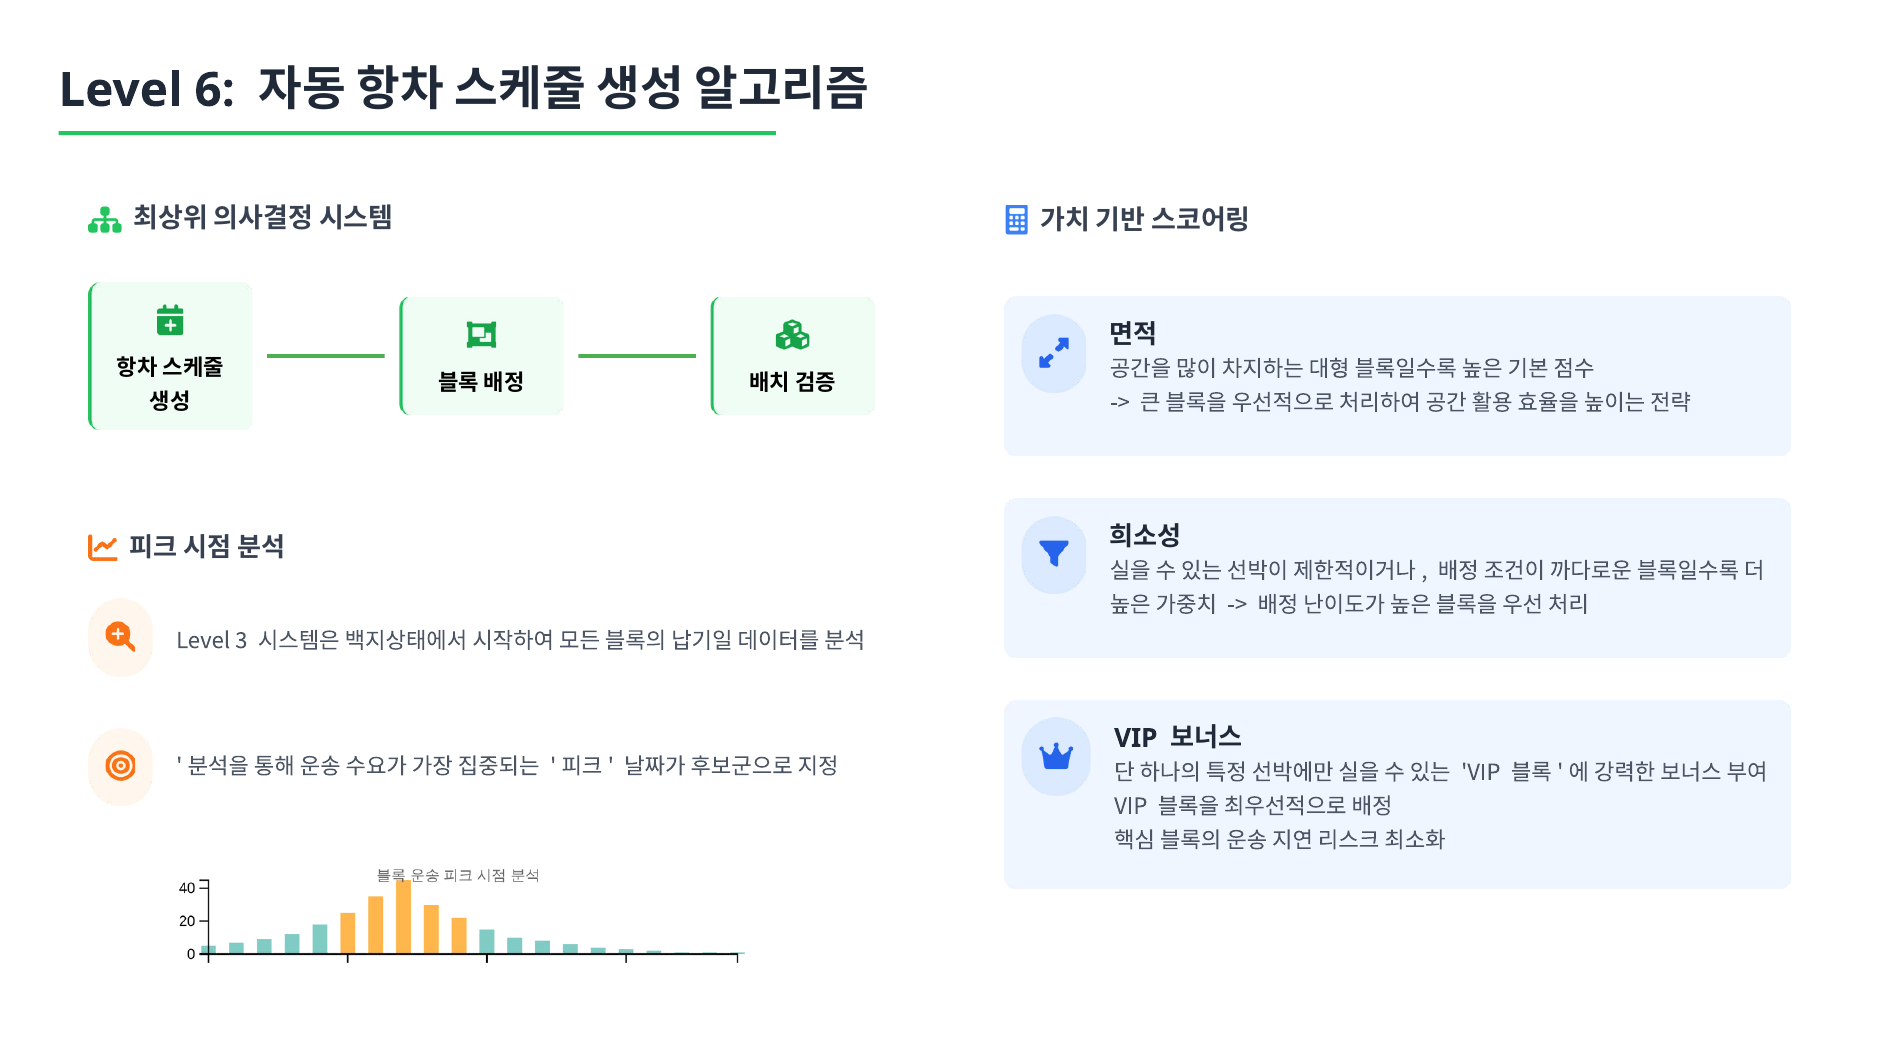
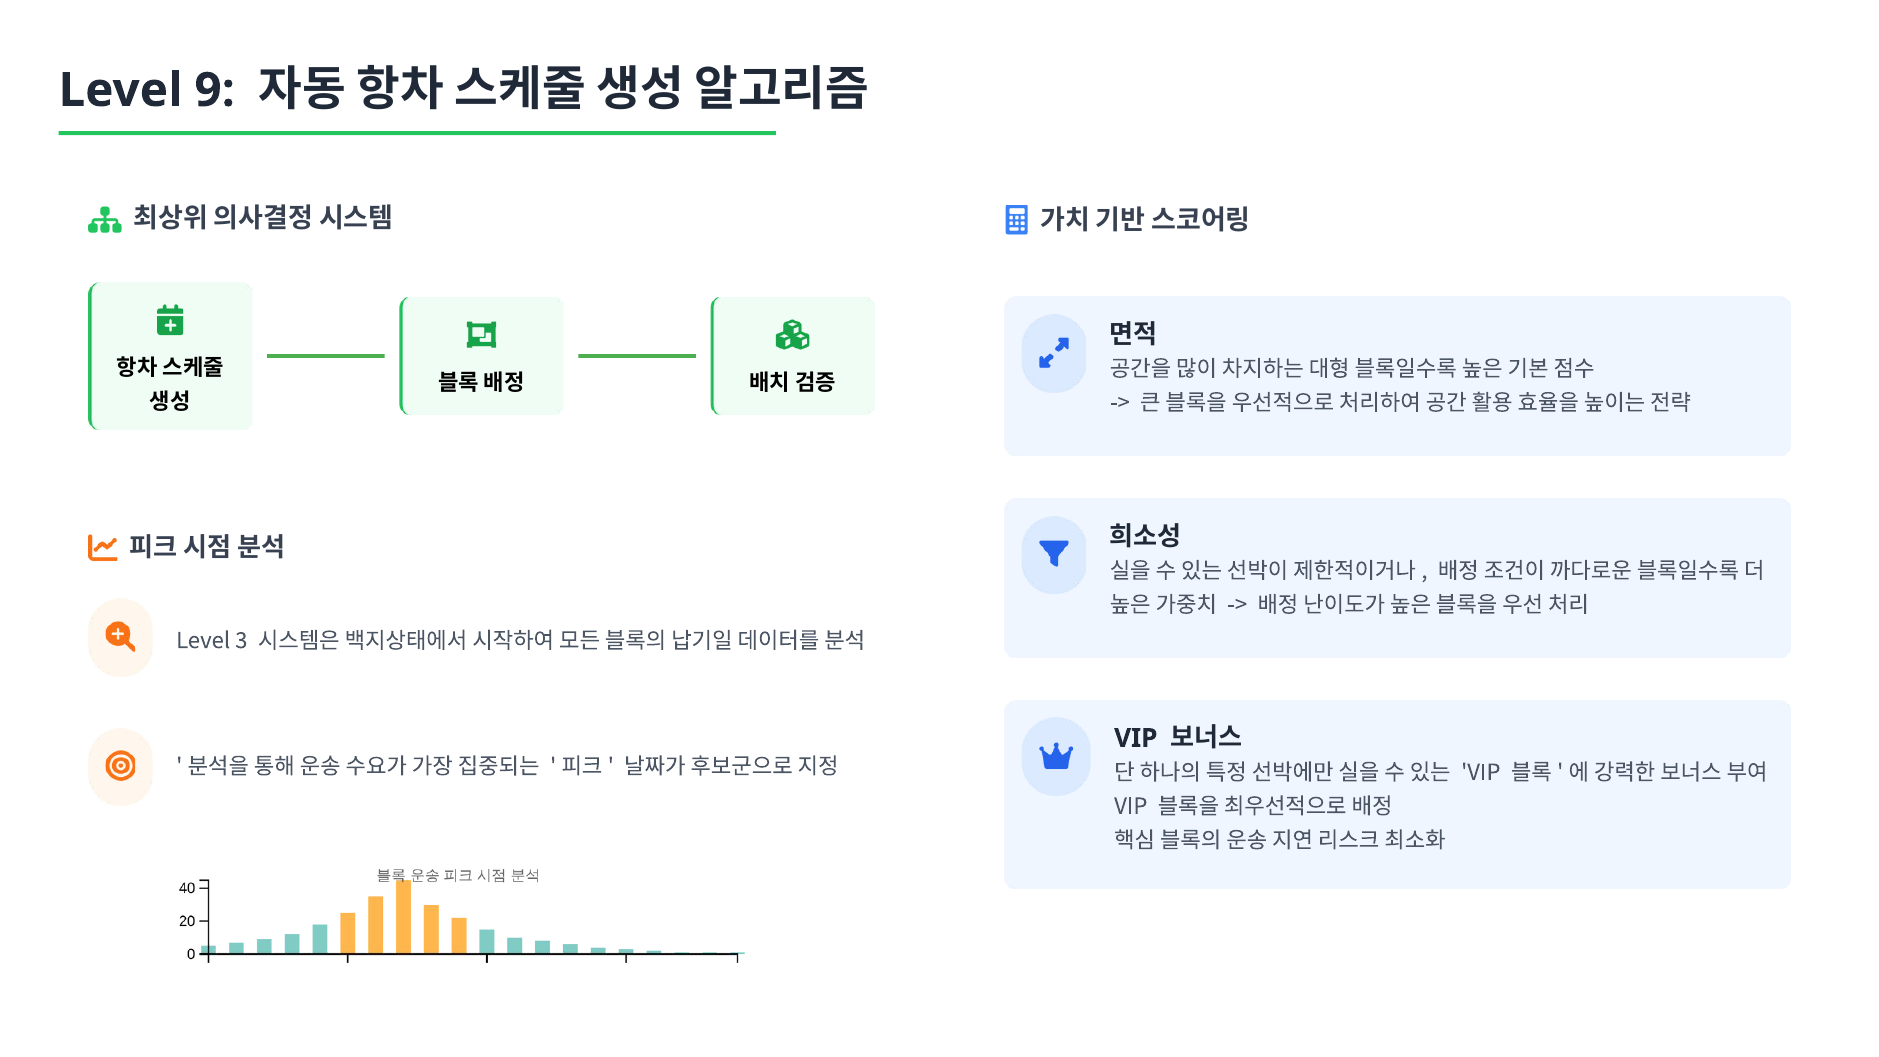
6: 6 -> 9
